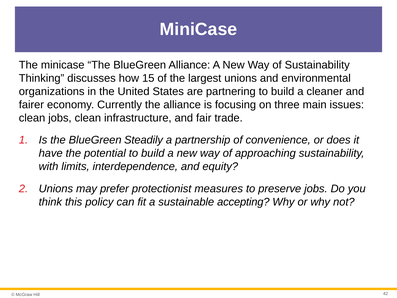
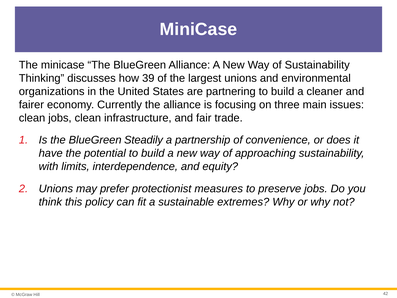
15: 15 -> 39
accepting: accepting -> extremes
